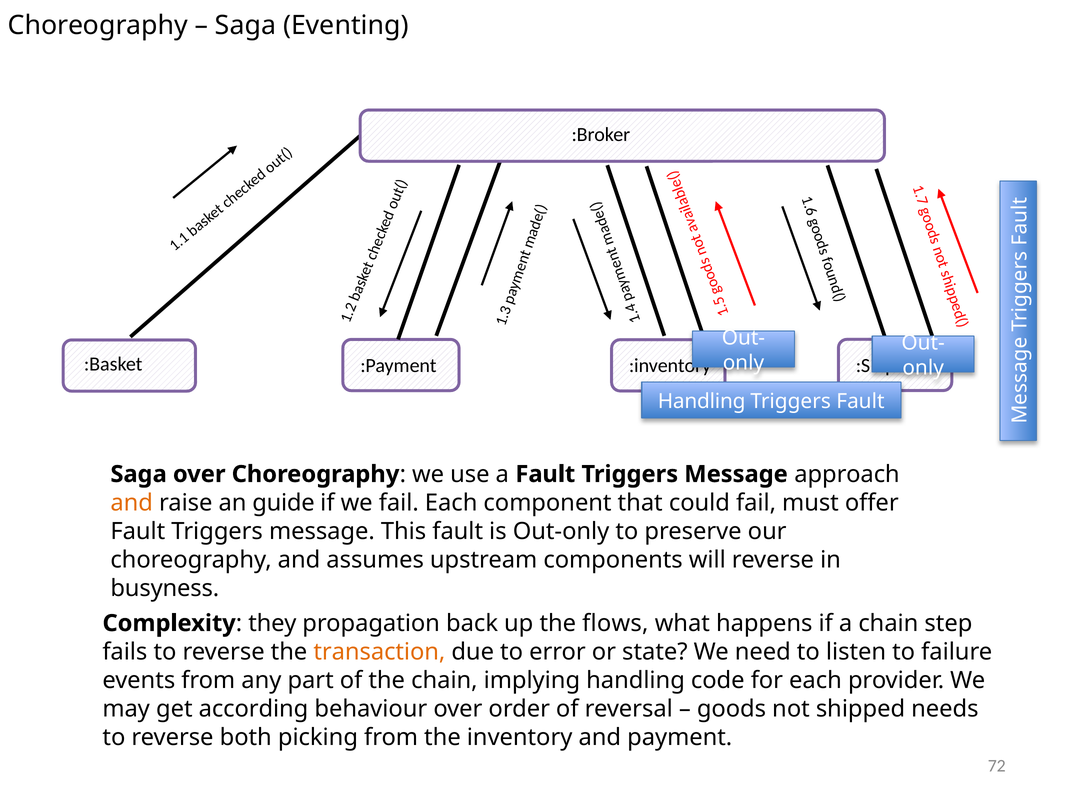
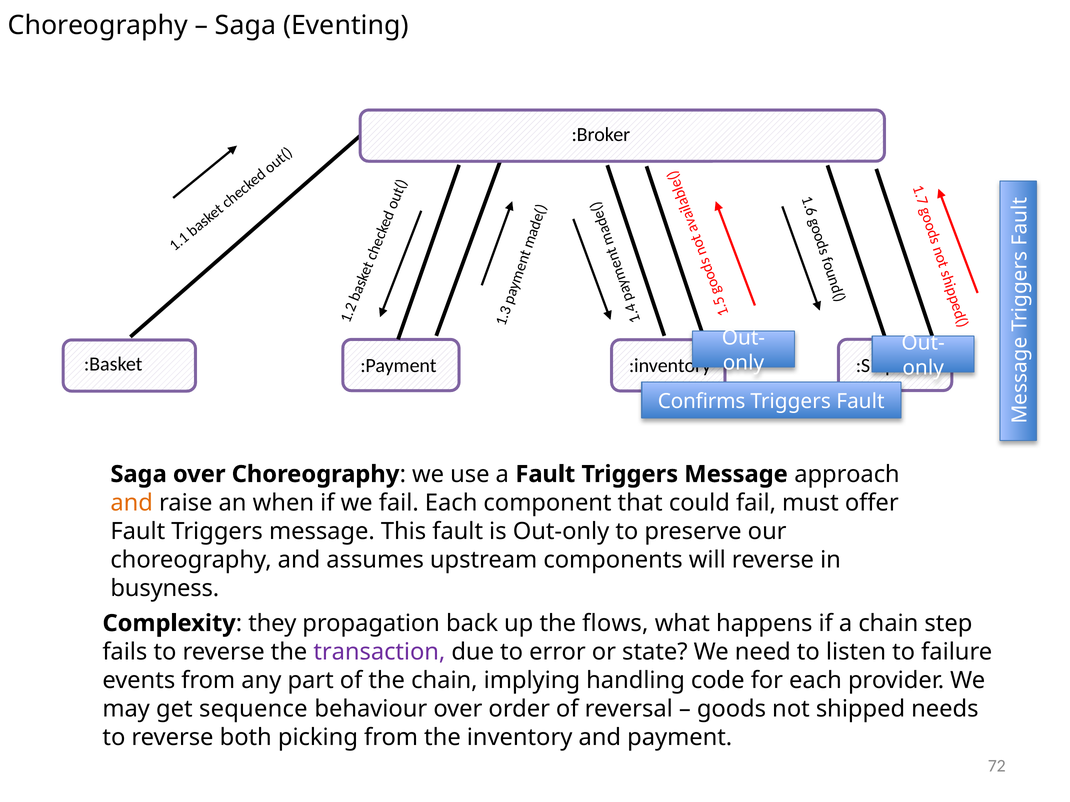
Handling at (702, 402): Handling -> Confirms
guide: guide -> when
transaction colour: orange -> purple
according: according -> sequence
